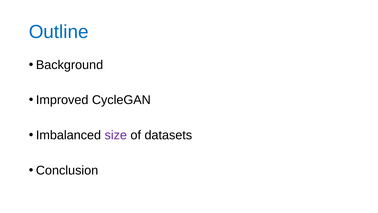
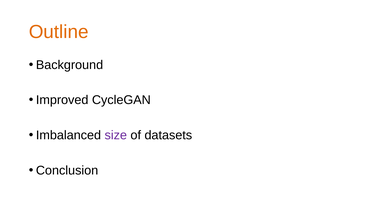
Outline colour: blue -> orange
